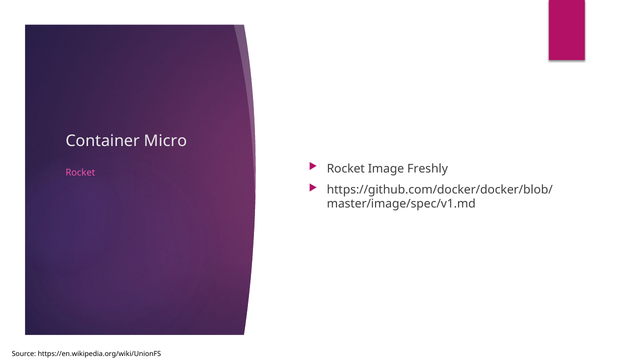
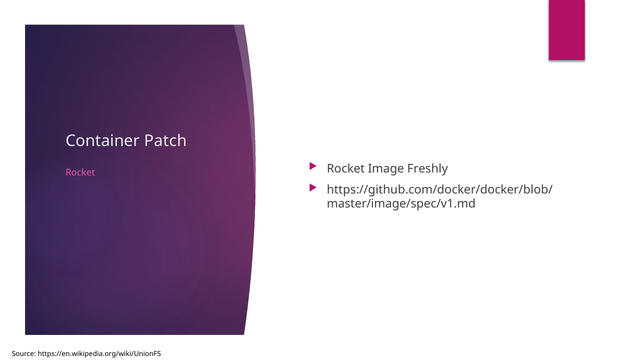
Micro: Micro -> Patch
